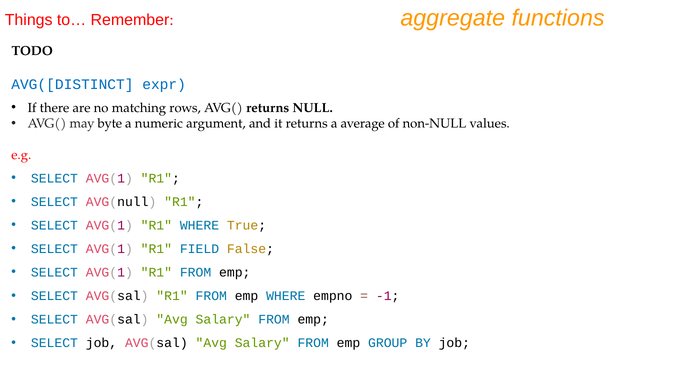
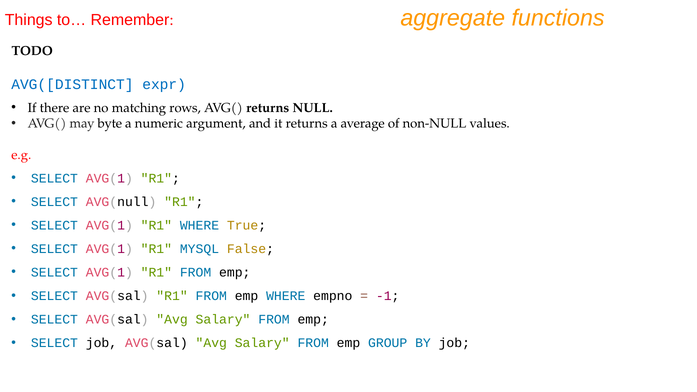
FIELD: FIELD -> MYSQL
